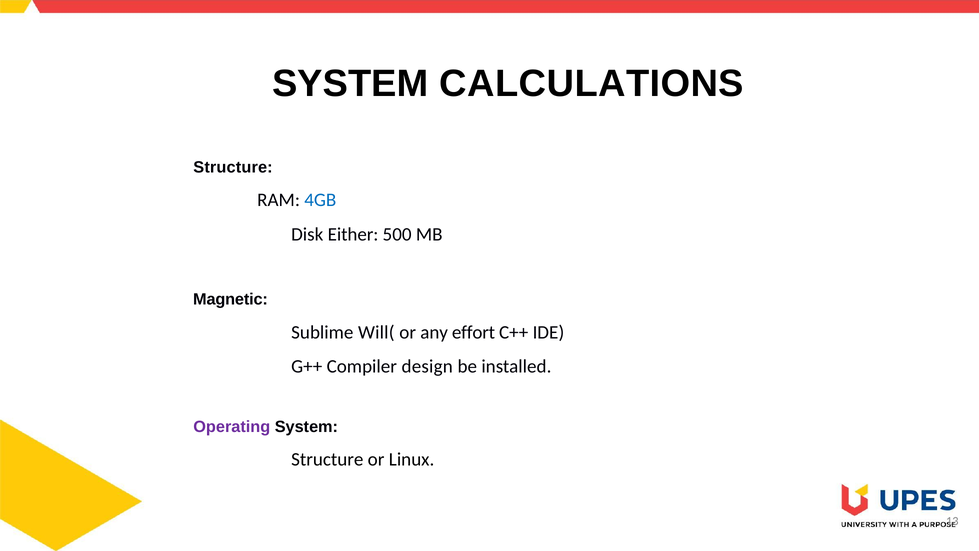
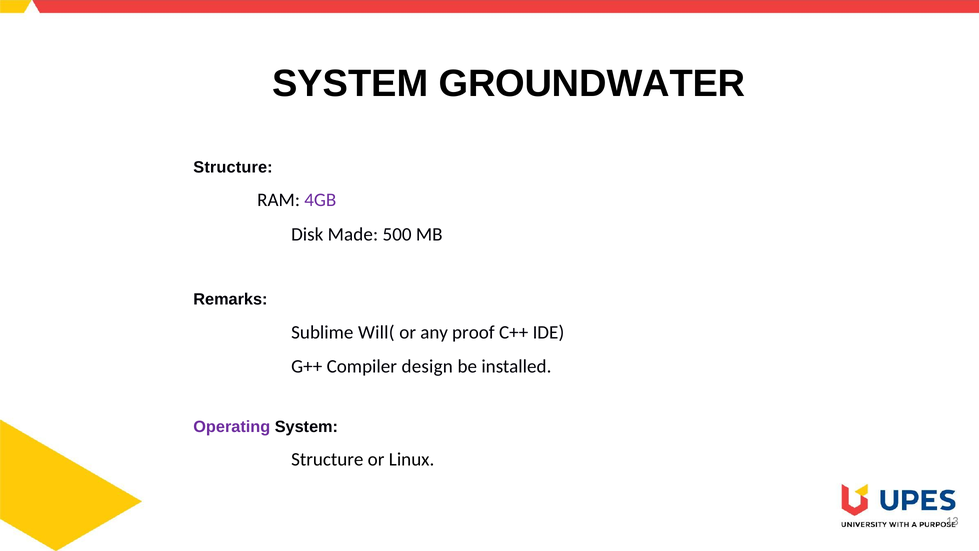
CALCULATIONS: CALCULATIONS -> GROUNDWATER
4GB colour: blue -> purple
Either: Either -> Made
Magnetic: Magnetic -> Remarks
effort: effort -> proof
